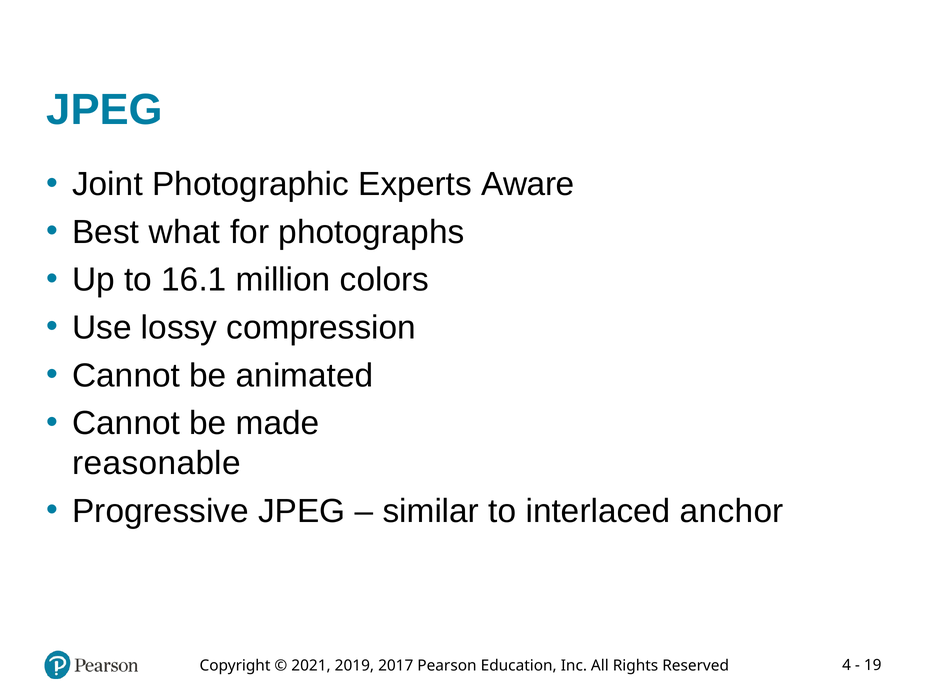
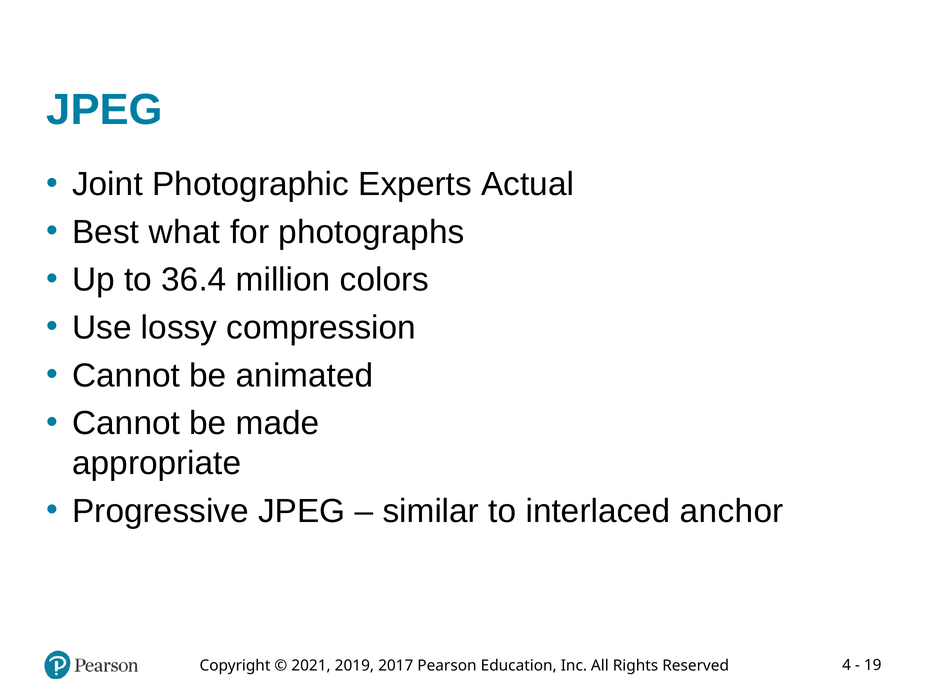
Aware: Aware -> Actual
16.1: 16.1 -> 36.4
reasonable: reasonable -> appropriate
